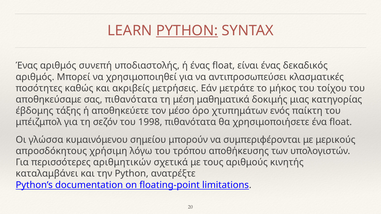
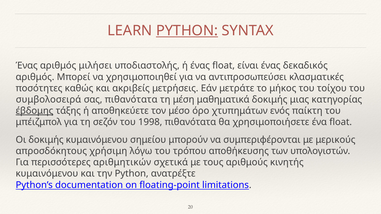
συνεπή: συνεπή -> μιλήσει
αποθηκεύσαμε: αποθηκεύσαμε -> συμβολοσειρά
έβδομης underline: none -> present
Οι γλώσσα: γλώσσα -> δοκιμής
καταλαμβάνει at (47, 174): καταλαμβάνει -> κυμαινόμενου
